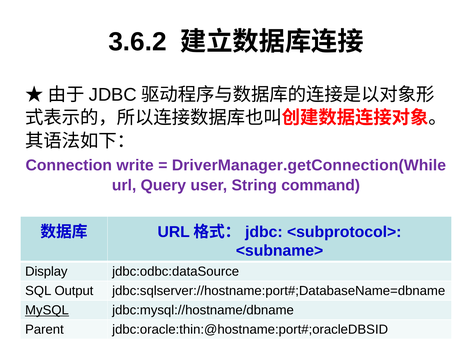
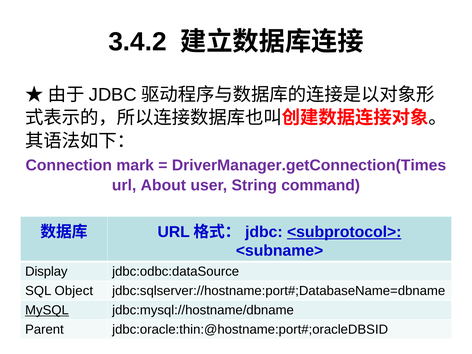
3.6.2: 3.6.2 -> 3.4.2
write: write -> mark
DriverManager.getConnection(While: DriverManager.getConnection(While -> DriverManager.getConnection(Times
Query: Query -> About
<subprotocol> underline: none -> present
Output: Output -> Object
